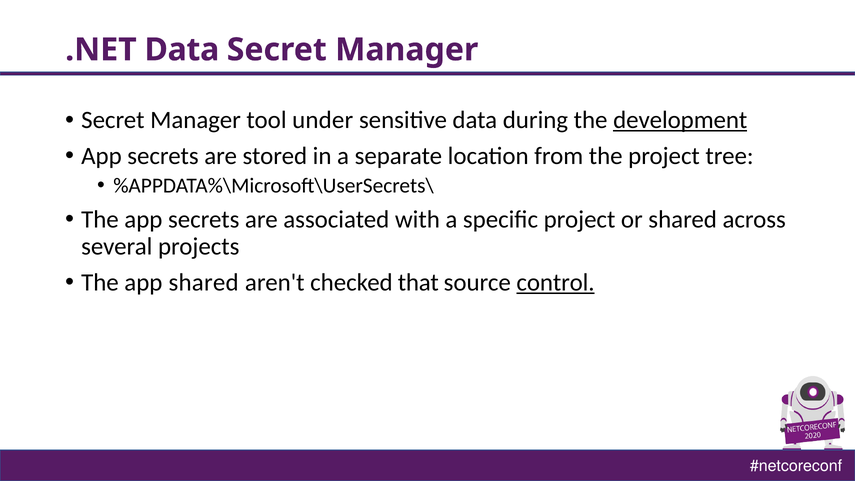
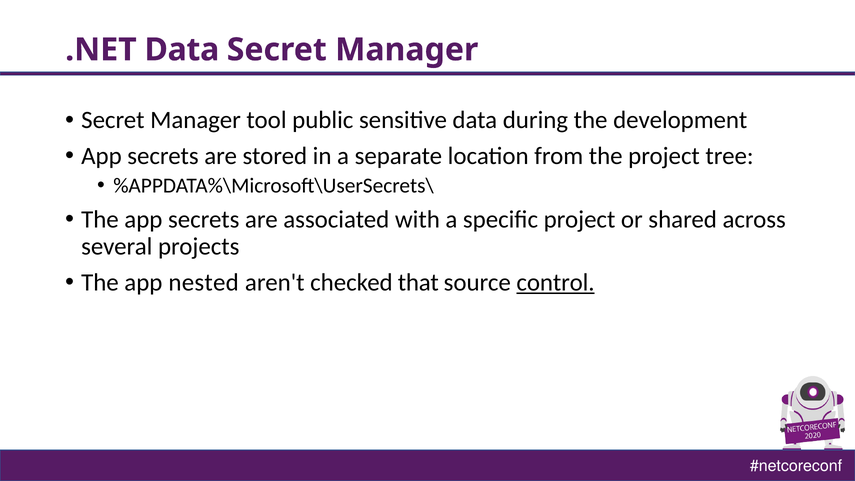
under: under -> public
development underline: present -> none
app shared: shared -> nested
